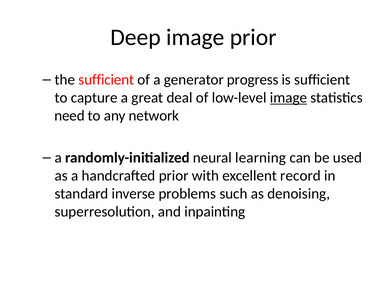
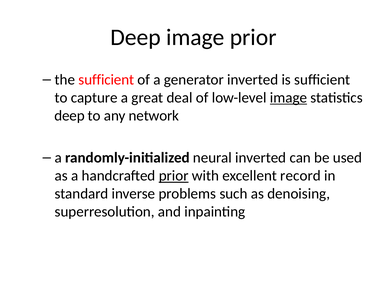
generator progress: progress -> inverted
need at (70, 116): need -> deep
neural learning: learning -> inverted
prior at (174, 176) underline: none -> present
